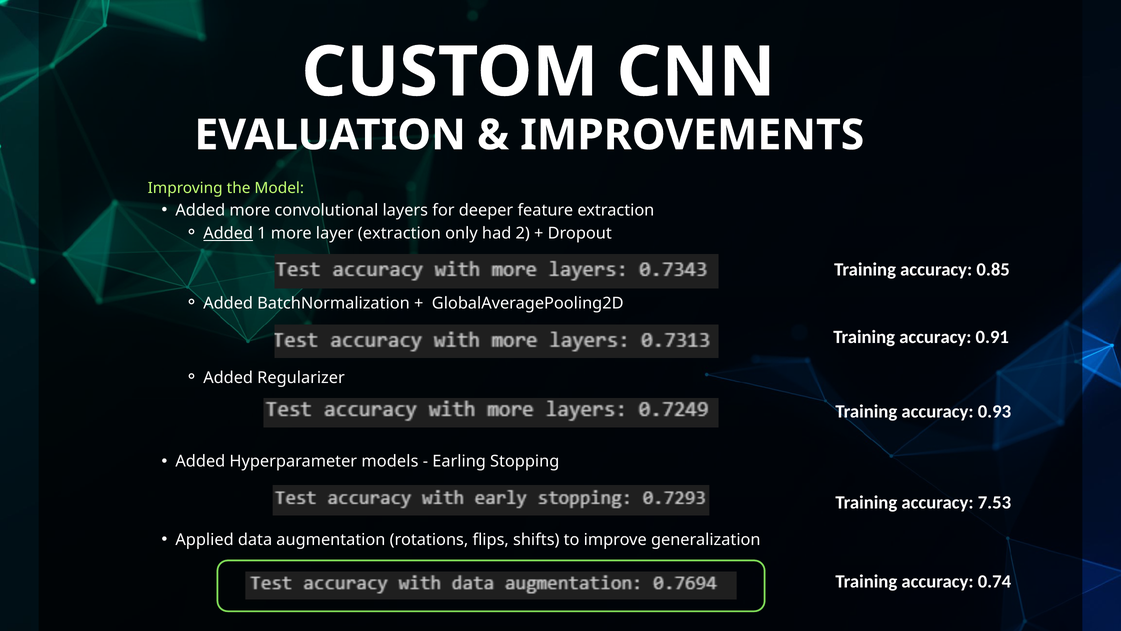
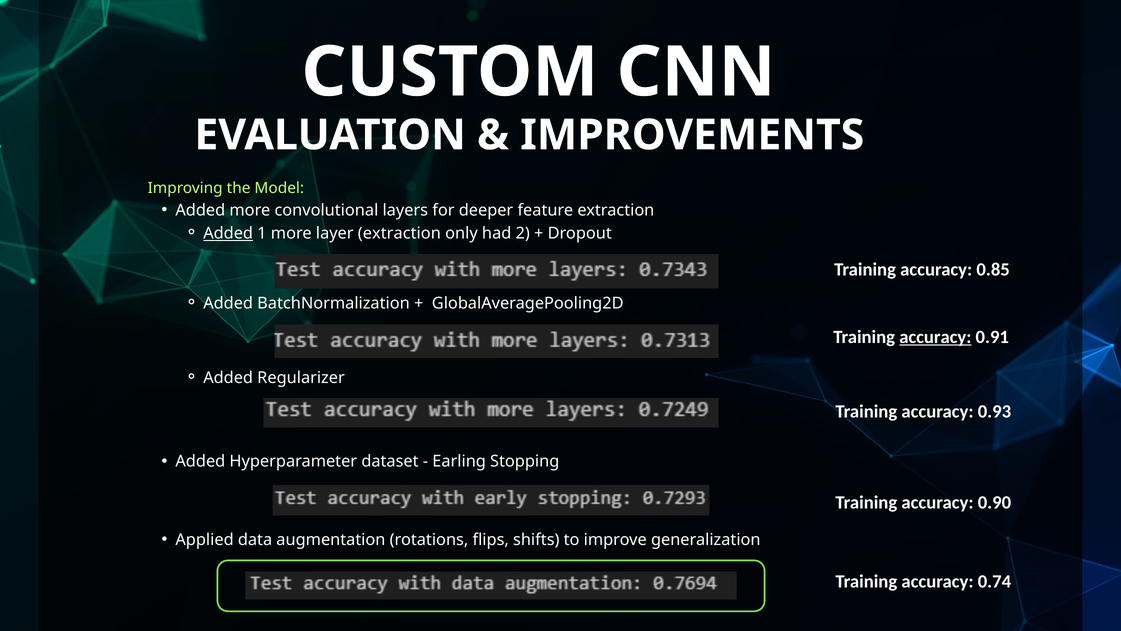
accuracy at (935, 337) underline: none -> present
models: models -> dataset
7.53: 7.53 -> 0.90
